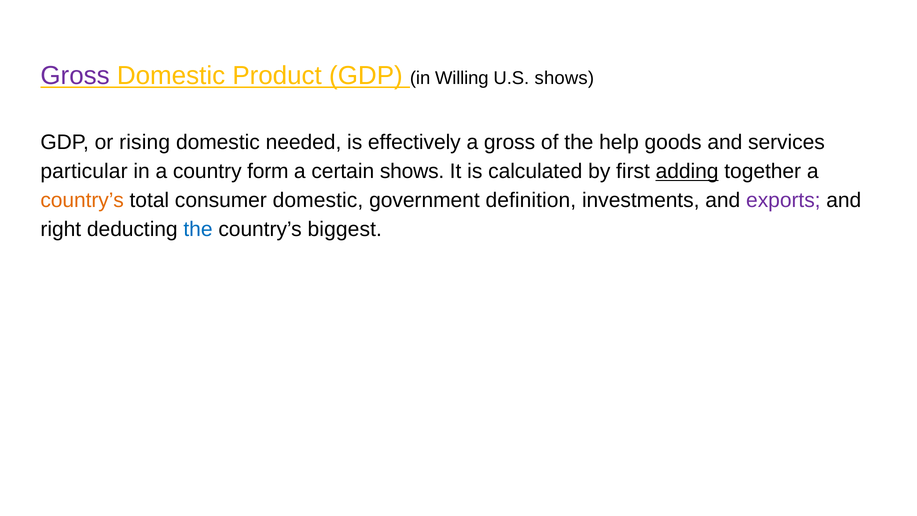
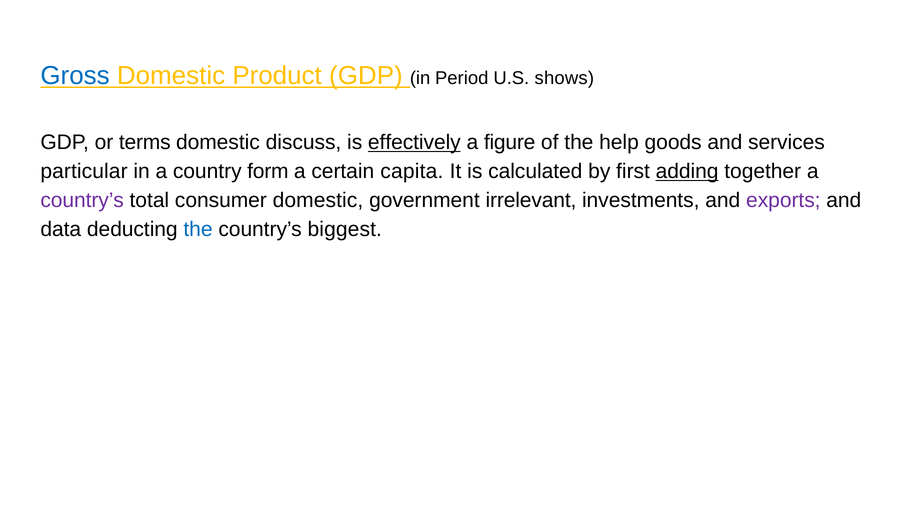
Gross at (75, 76) colour: purple -> blue
Willing: Willing -> Period
rising: rising -> terms
needed: needed -> discuss
effectively underline: none -> present
a gross: gross -> figure
certain shows: shows -> capita
country’s at (82, 200) colour: orange -> purple
definition: definition -> irrelevant
right: right -> data
